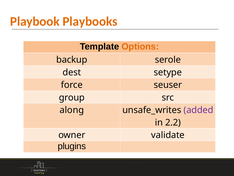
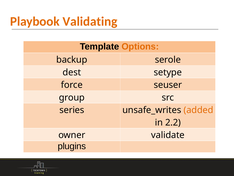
Playbooks: Playbooks -> Validating
along: along -> series
added colour: purple -> orange
